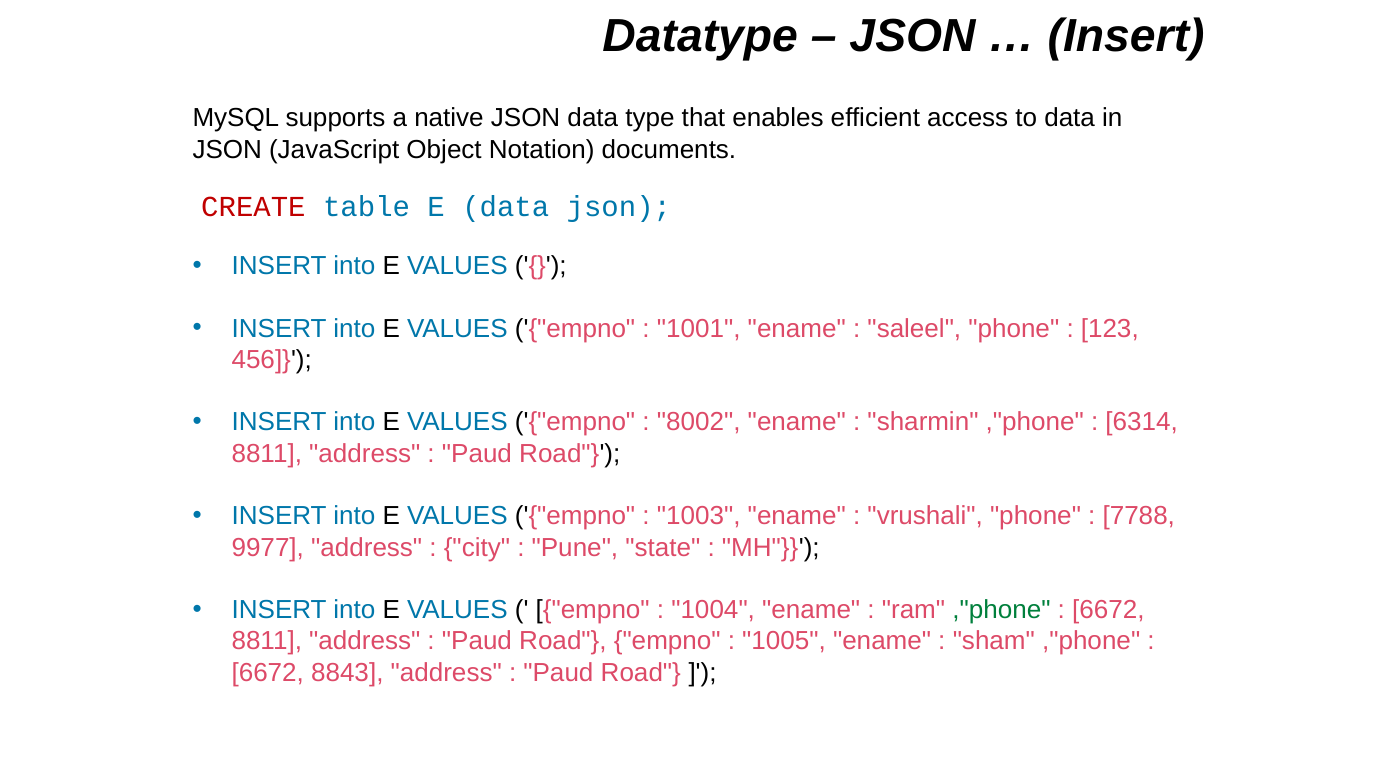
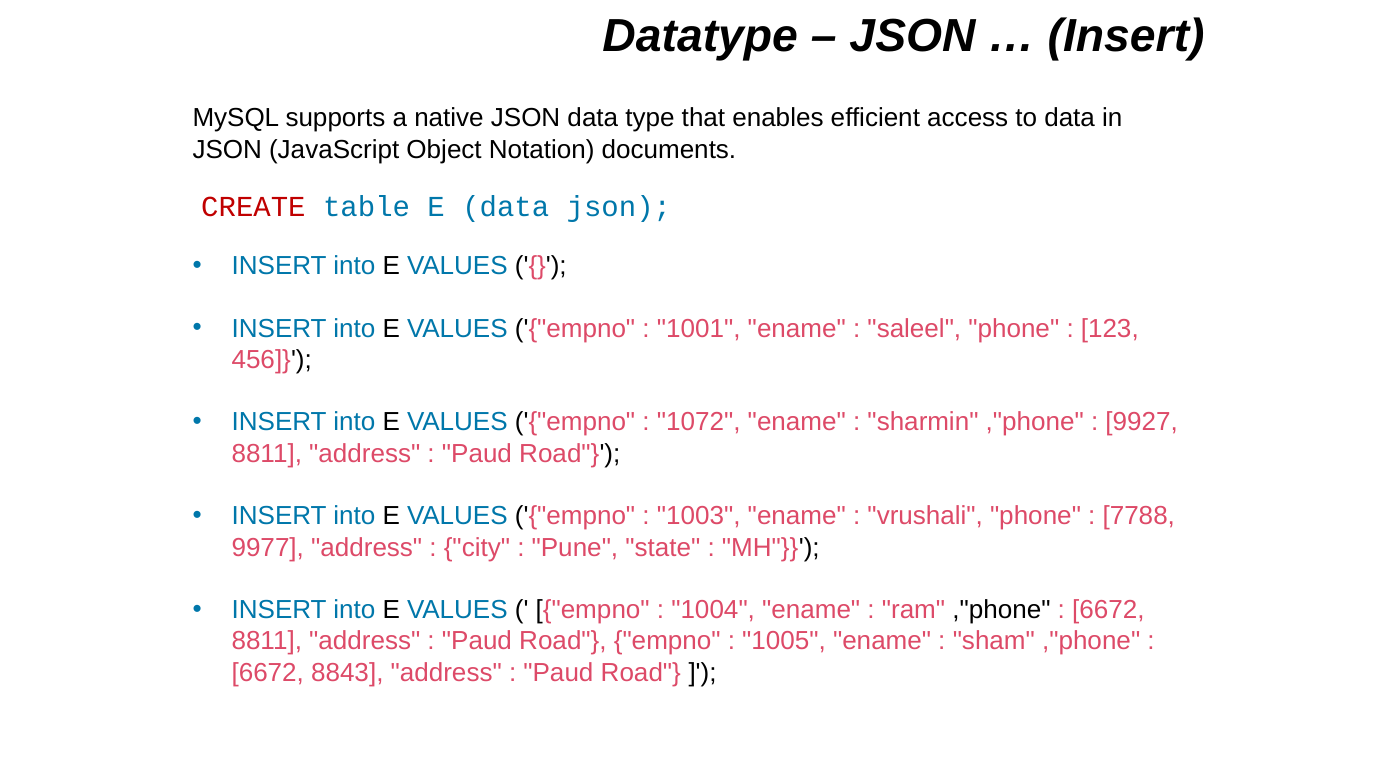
8002: 8002 -> 1072
6314: 6314 -> 9927
,"phone at (1001, 610) colour: green -> black
